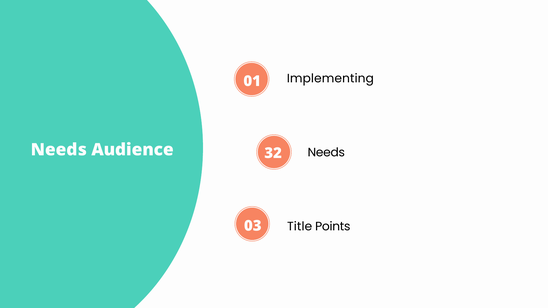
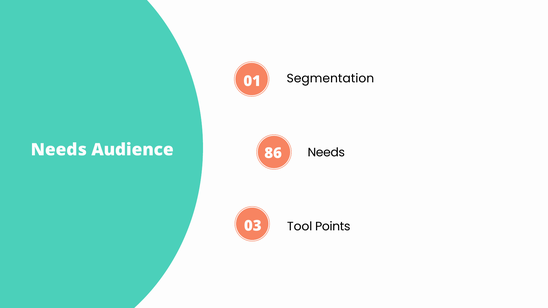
Implementing: Implementing -> Segmentation
32: 32 -> 86
Title: Title -> Tool
